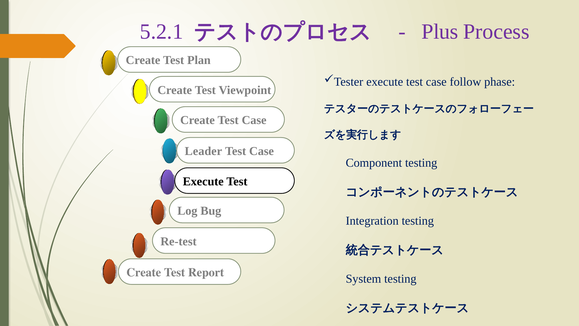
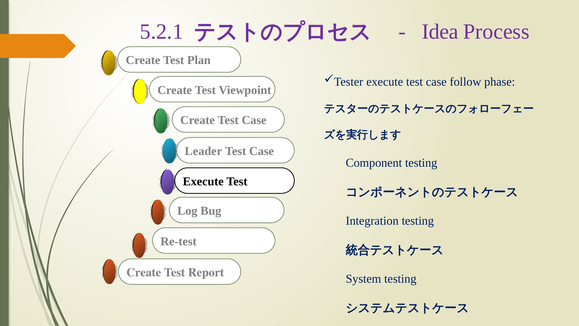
Plus: Plus -> Idea
